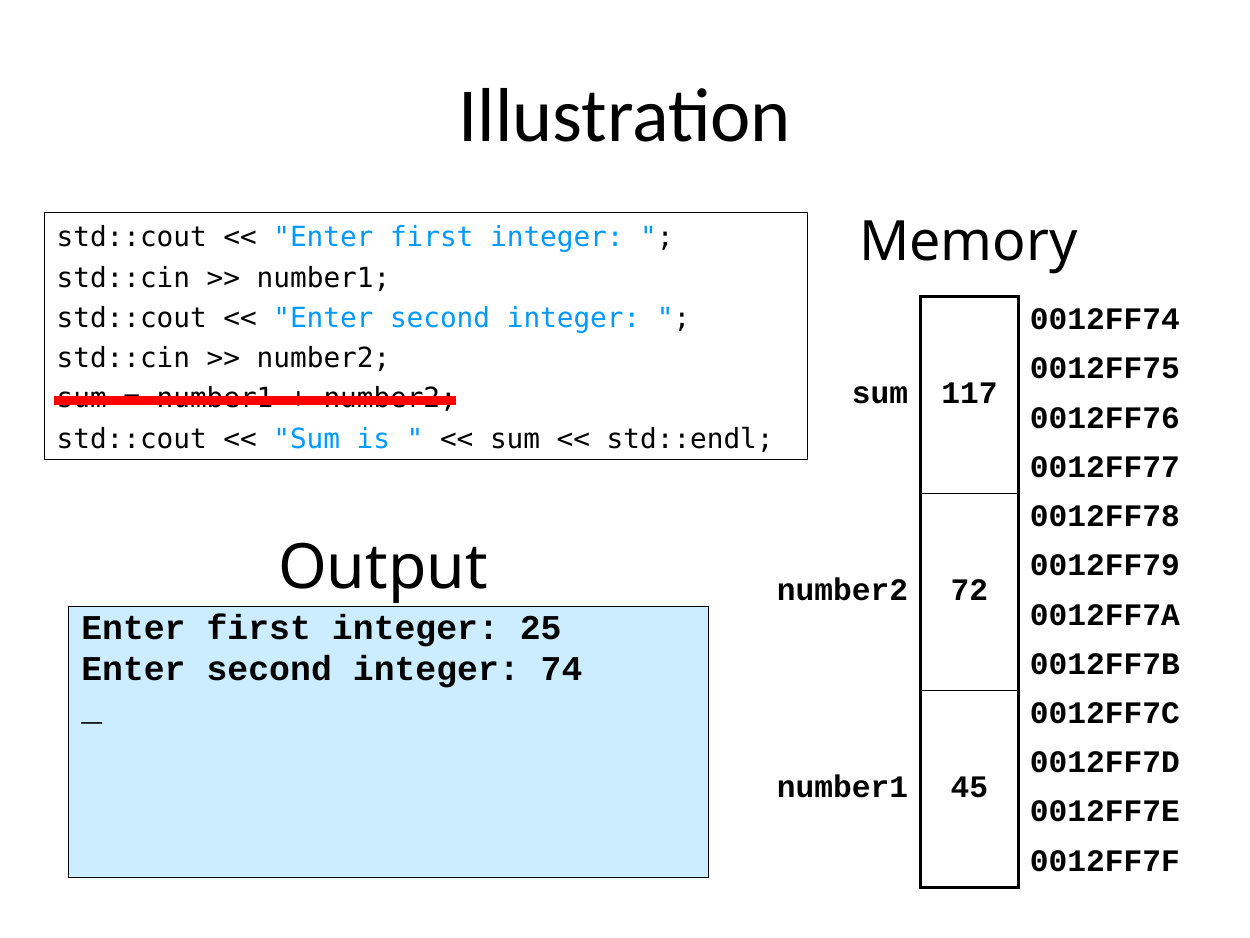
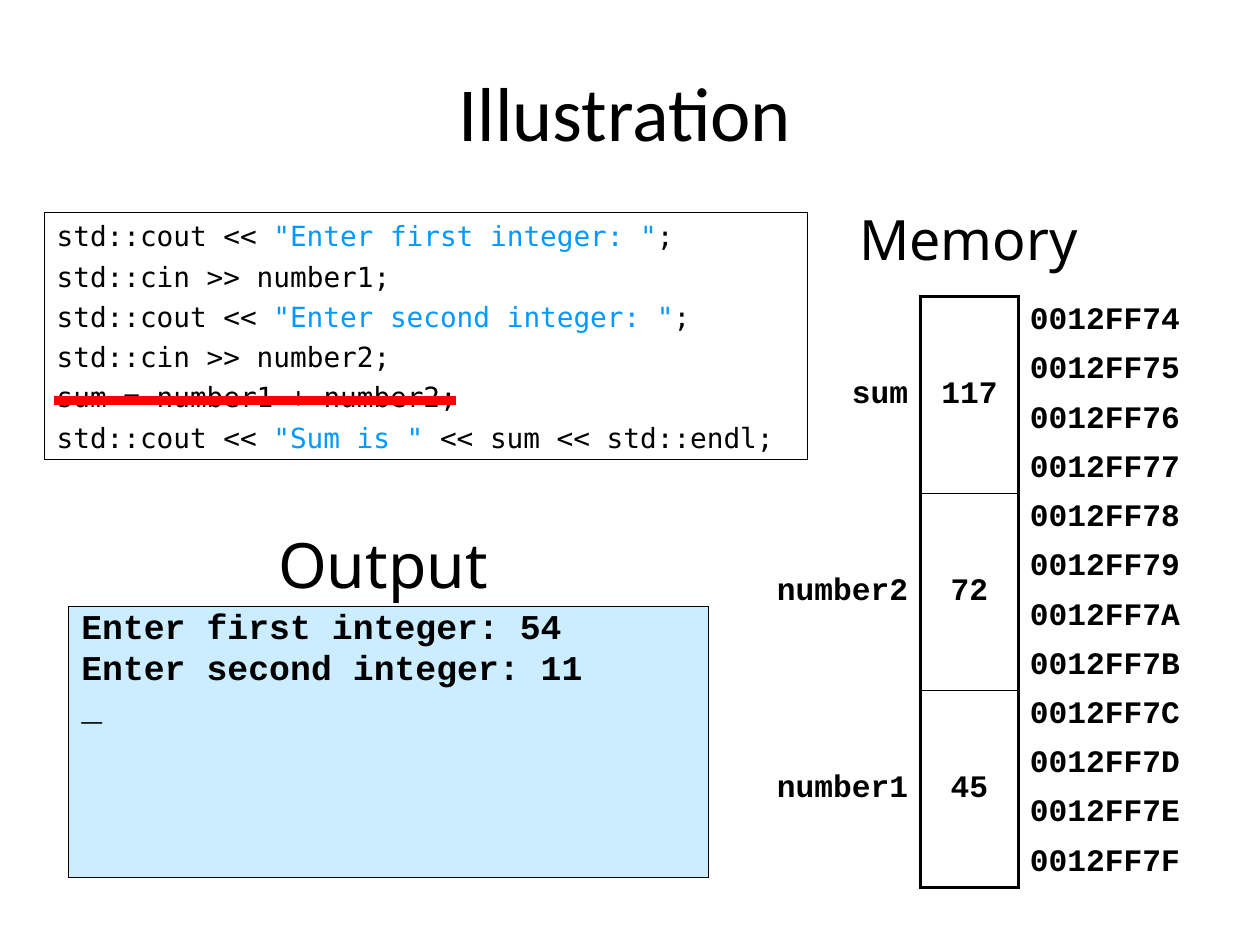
25: 25 -> 54
74: 74 -> 11
